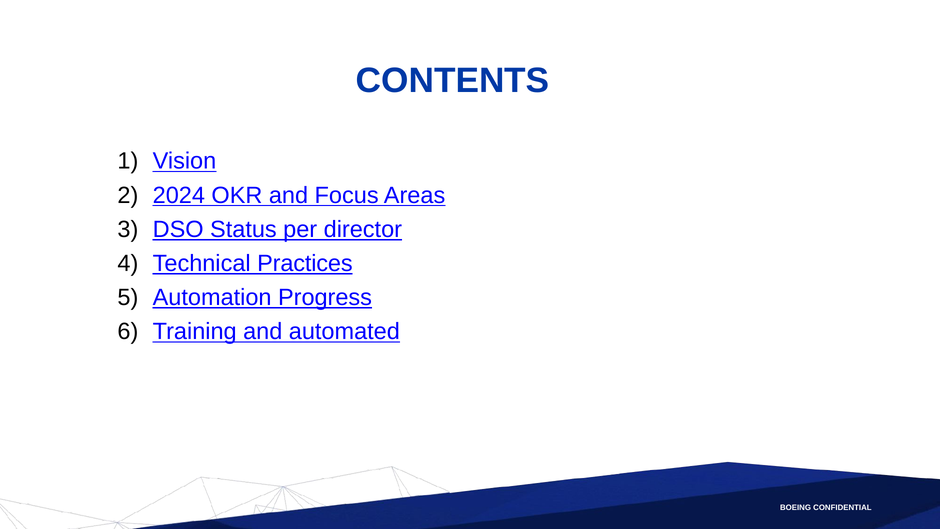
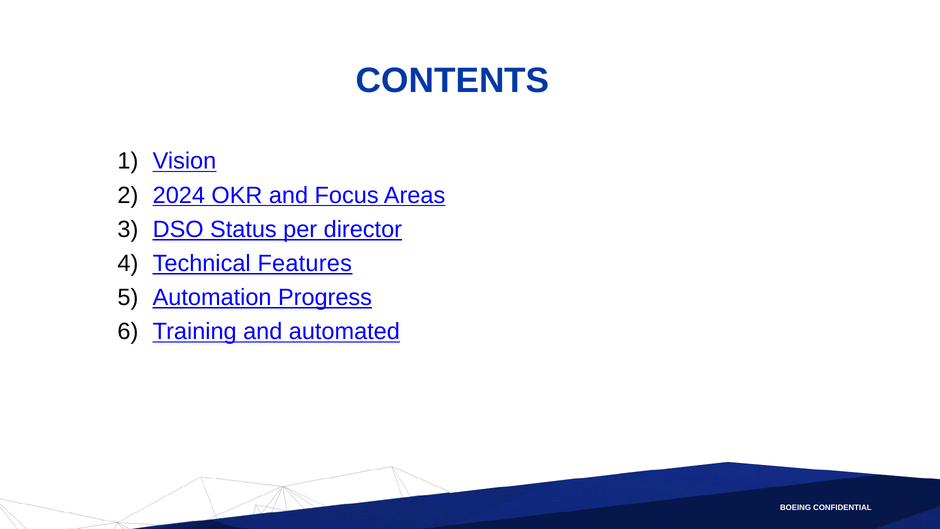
Practices: Practices -> Features
